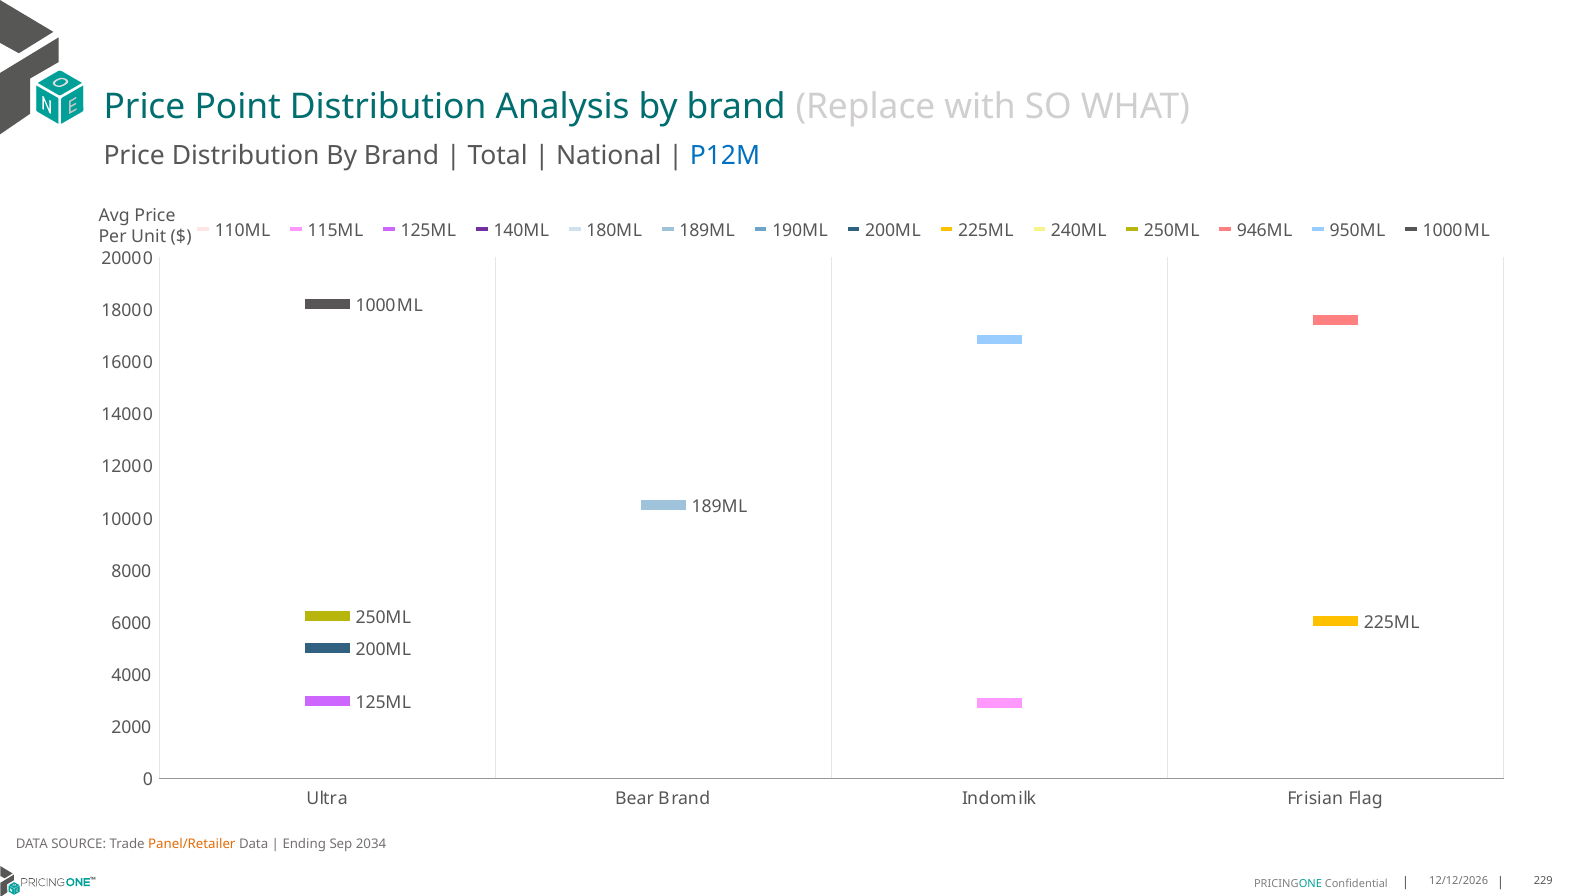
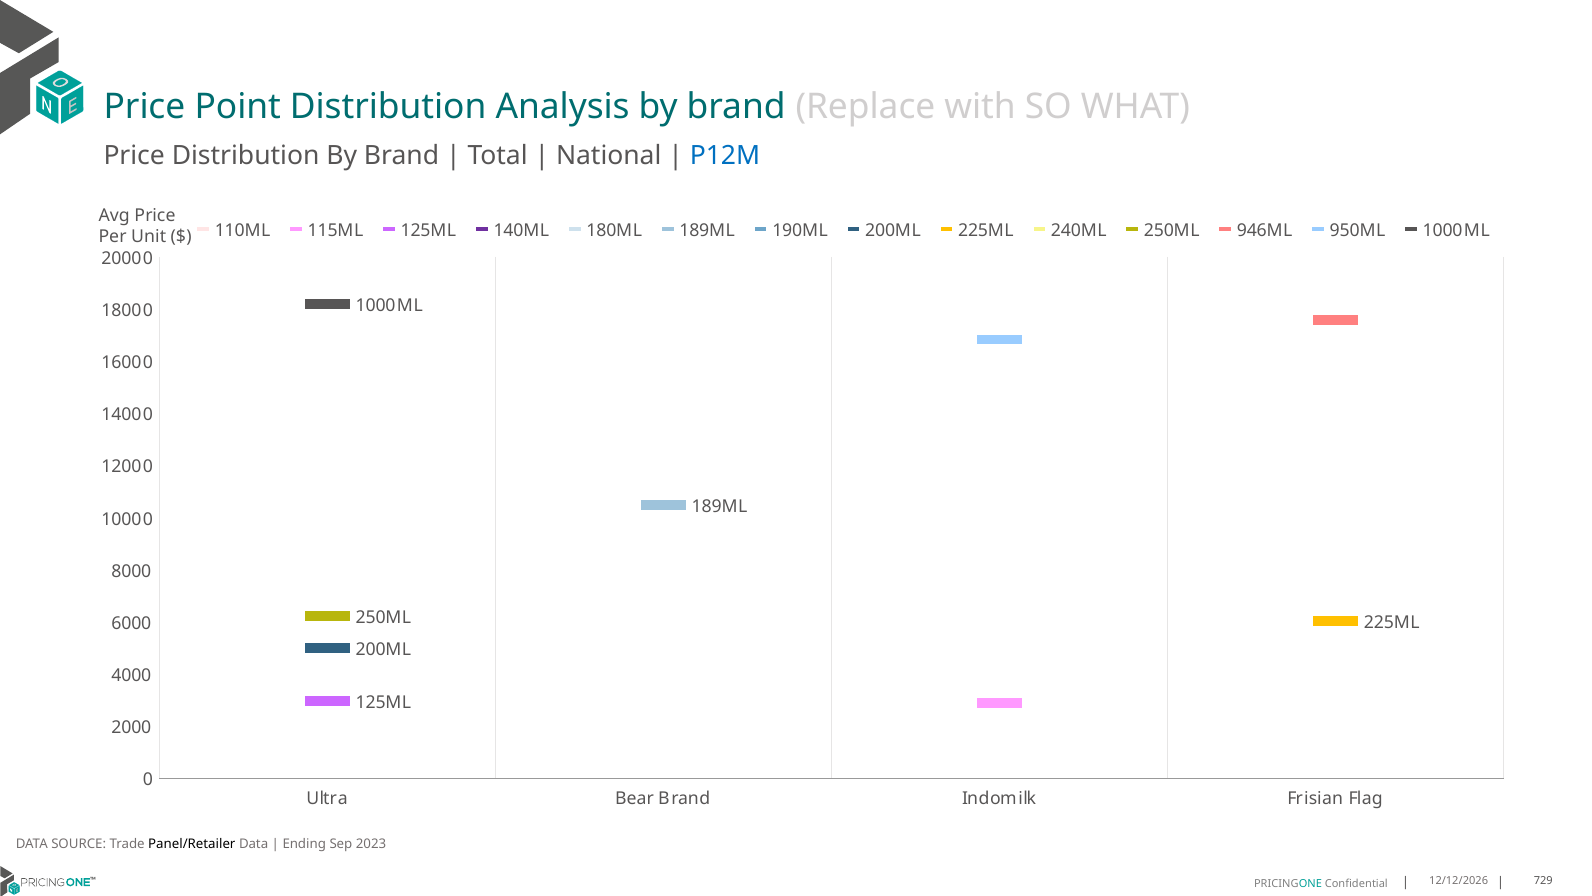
Panel/Retailer colour: orange -> black
2034: 2034 -> 2023
229: 229 -> 729
